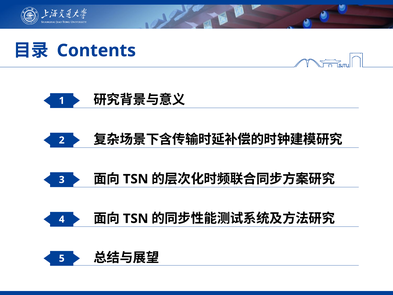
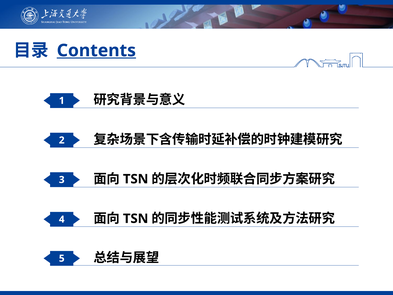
Contents underline: none -> present
